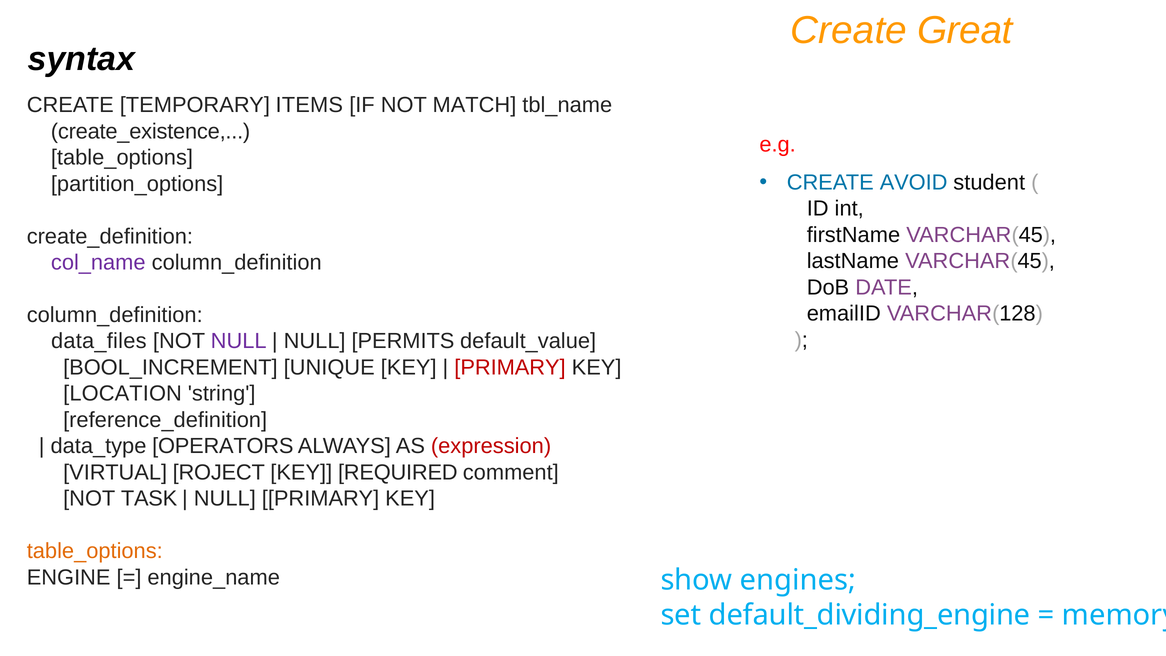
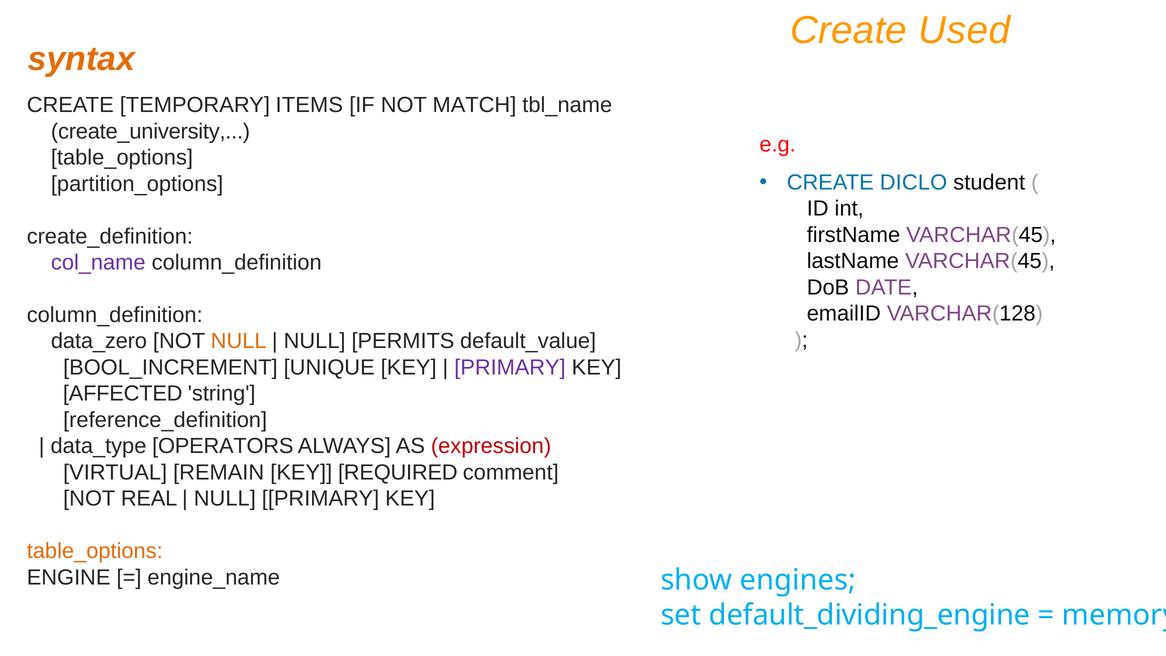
Great: Great -> Used
syntax colour: black -> orange
create_existence: create_existence -> create_university
AVOID: AVOID -> DICLO
data_files: data_files -> data_zero
NULL at (239, 341) colour: purple -> orange
PRIMARY at (510, 367) colour: red -> purple
LOCATION: LOCATION -> AFFECTED
ROJECT: ROJECT -> REMAIN
TASK: TASK -> REAL
